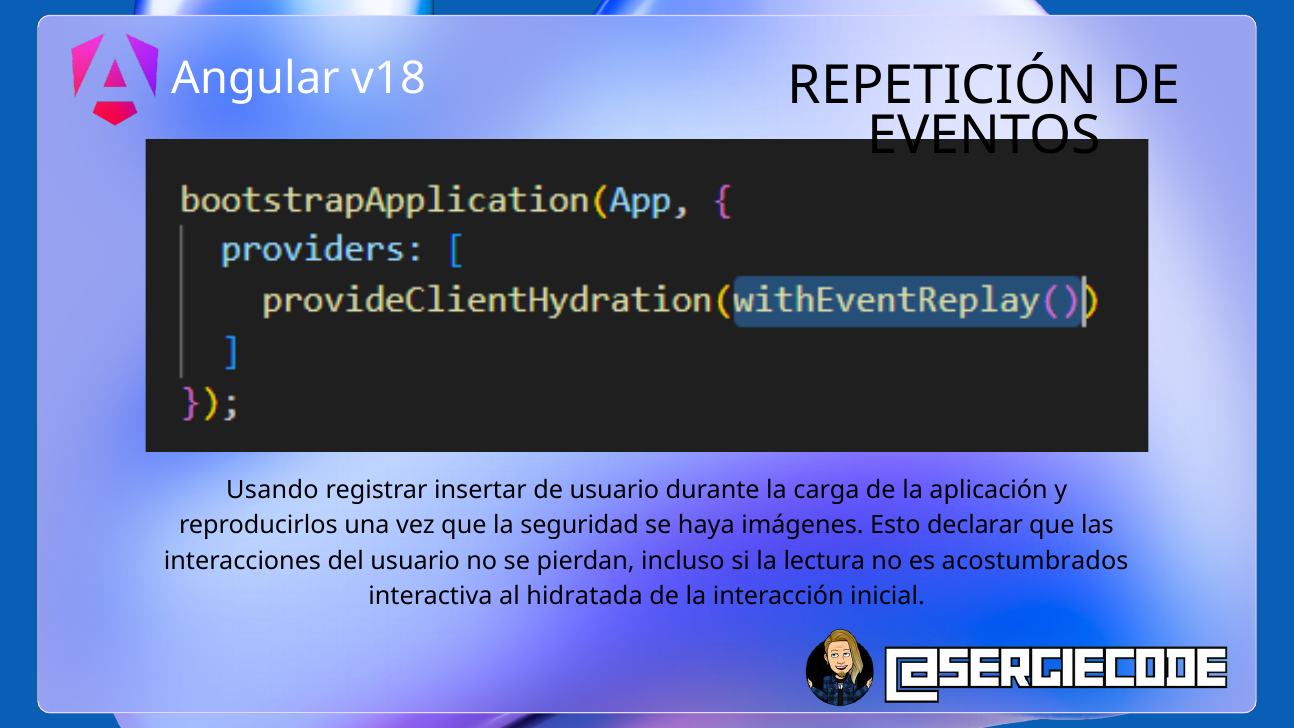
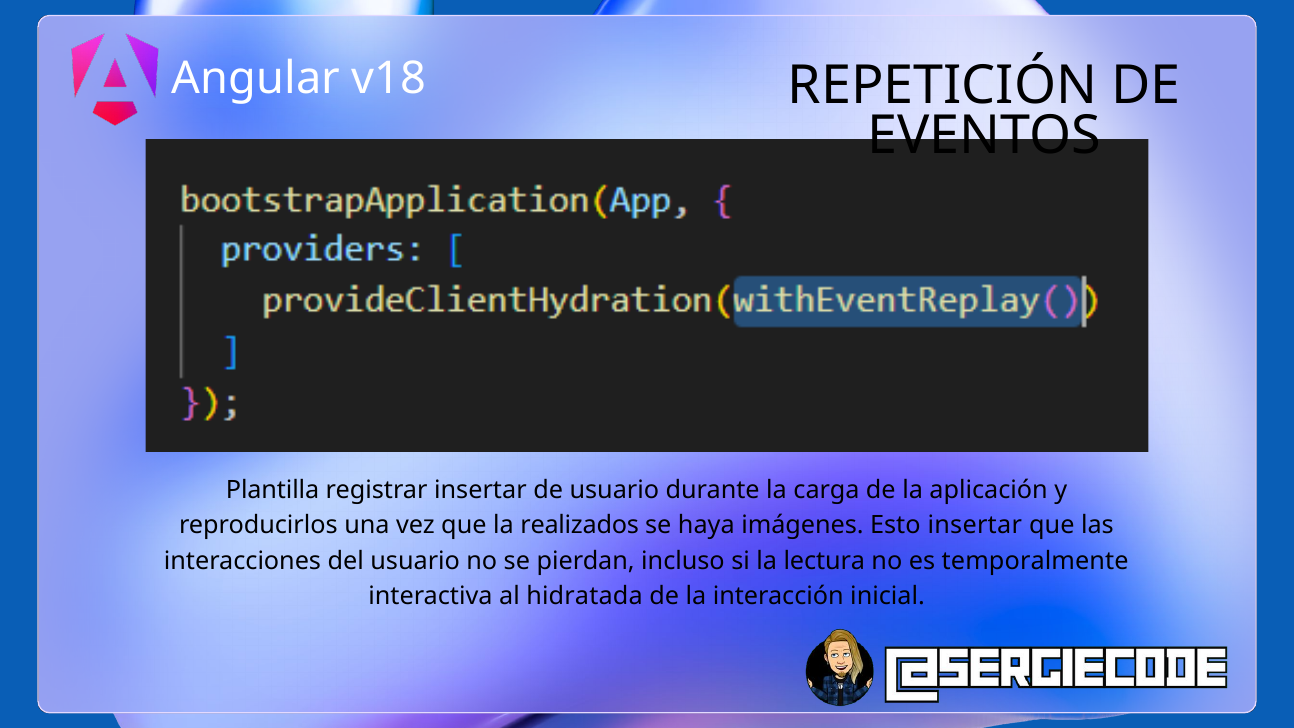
Usando: Usando -> Plantilla
seguridad: seguridad -> realizados
Esto declarar: declarar -> insertar
acostumbrados: acostumbrados -> temporalmente
